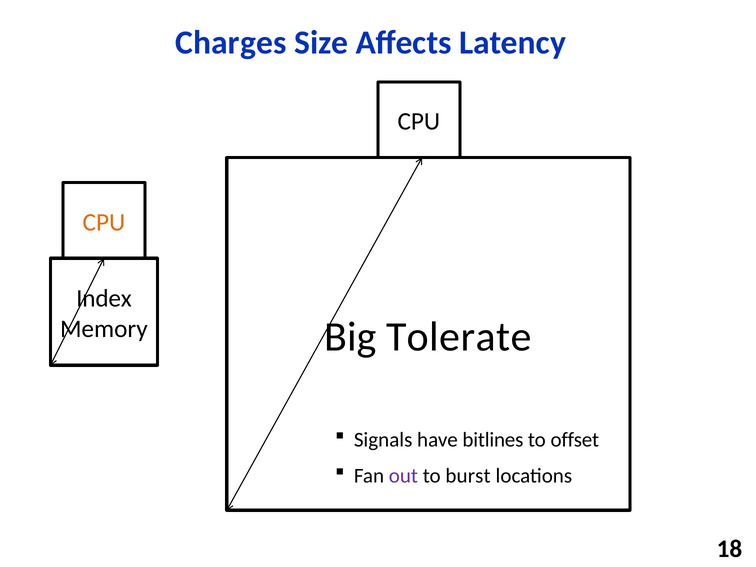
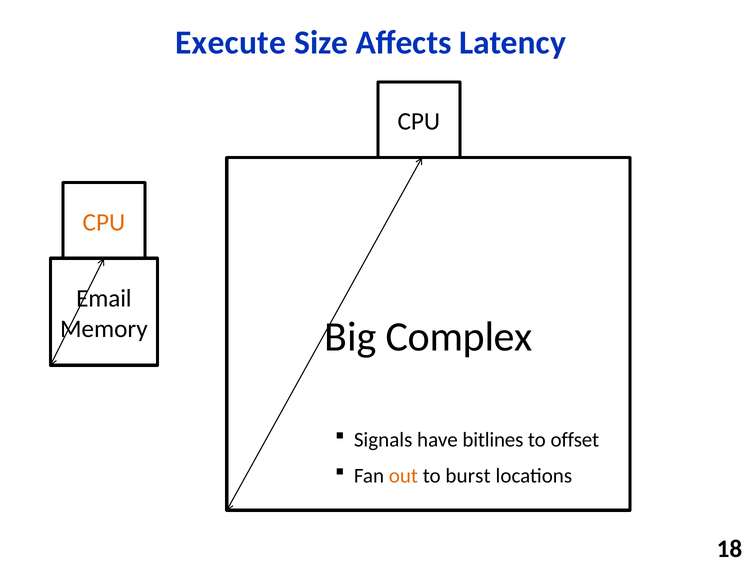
Charges: Charges -> Execute
Index: Index -> Email
Tolerate: Tolerate -> Complex
out colour: purple -> orange
